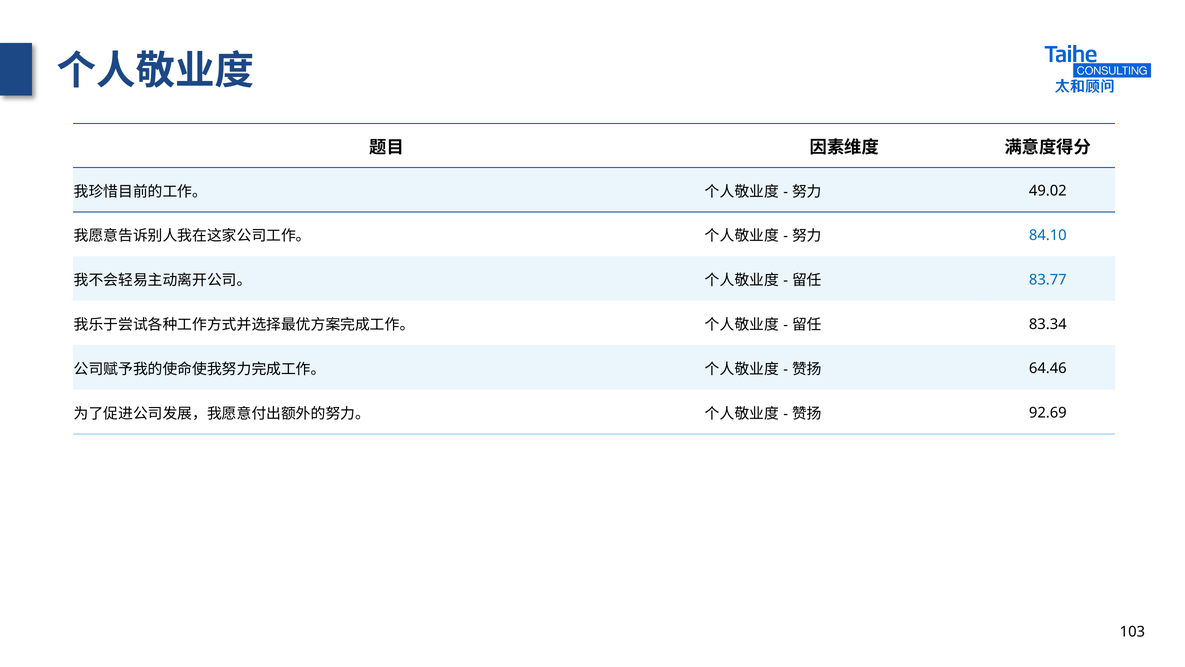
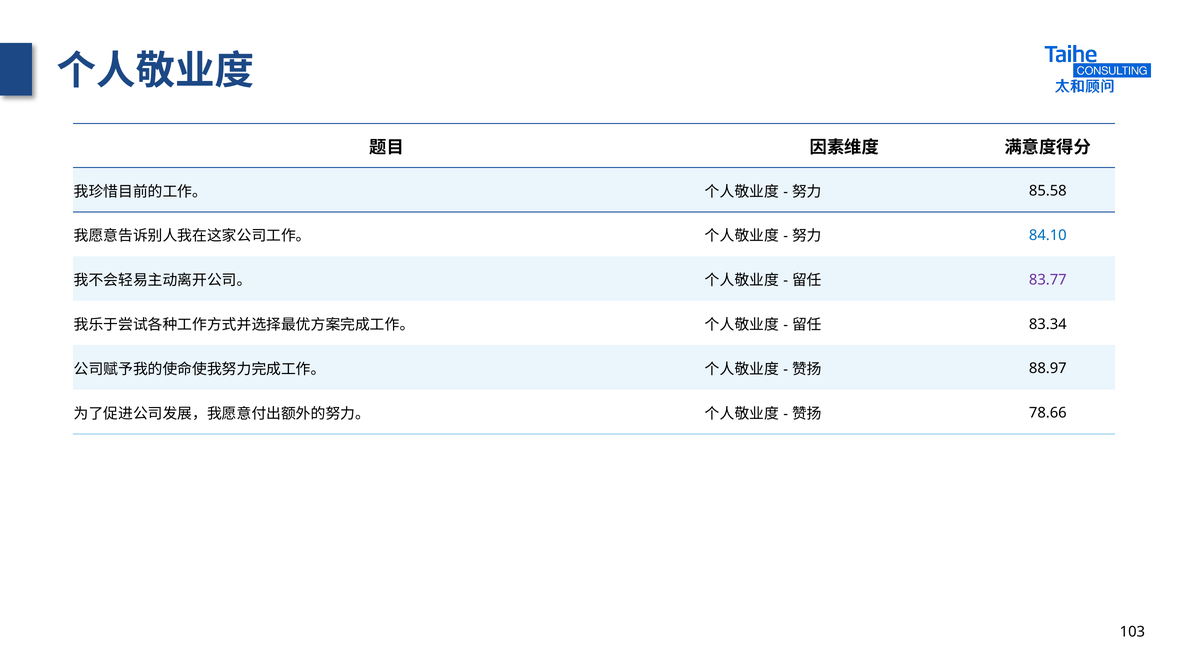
49.02: 49.02 -> 85.58
83.77 colour: blue -> purple
64.46: 64.46 -> 88.97
92.69: 92.69 -> 78.66
